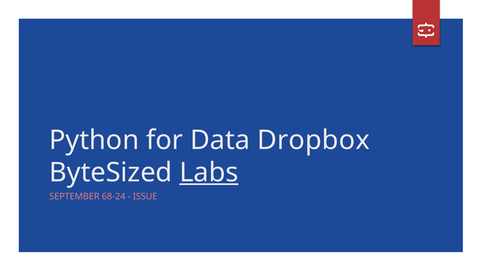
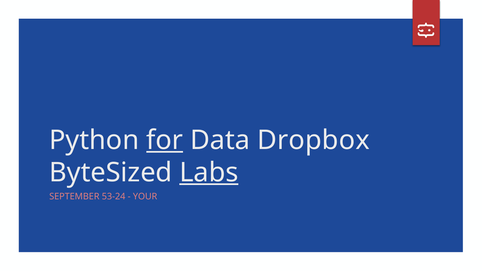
for underline: none -> present
68-24: 68-24 -> 53-24
ISSUE: ISSUE -> YOUR
